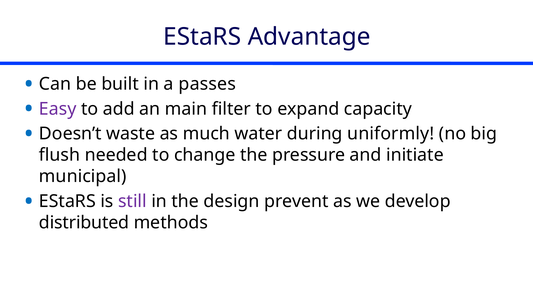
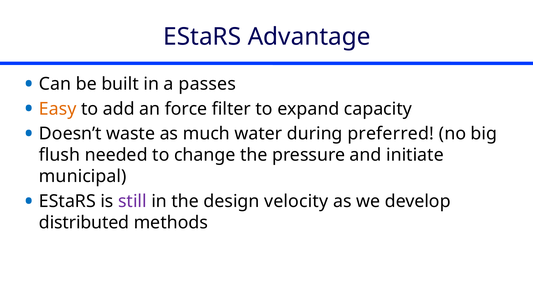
Easy colour: purple -> orange
main: main -> force
uniformly: uniformly -> preferred
prevent: prevent -> velocity
